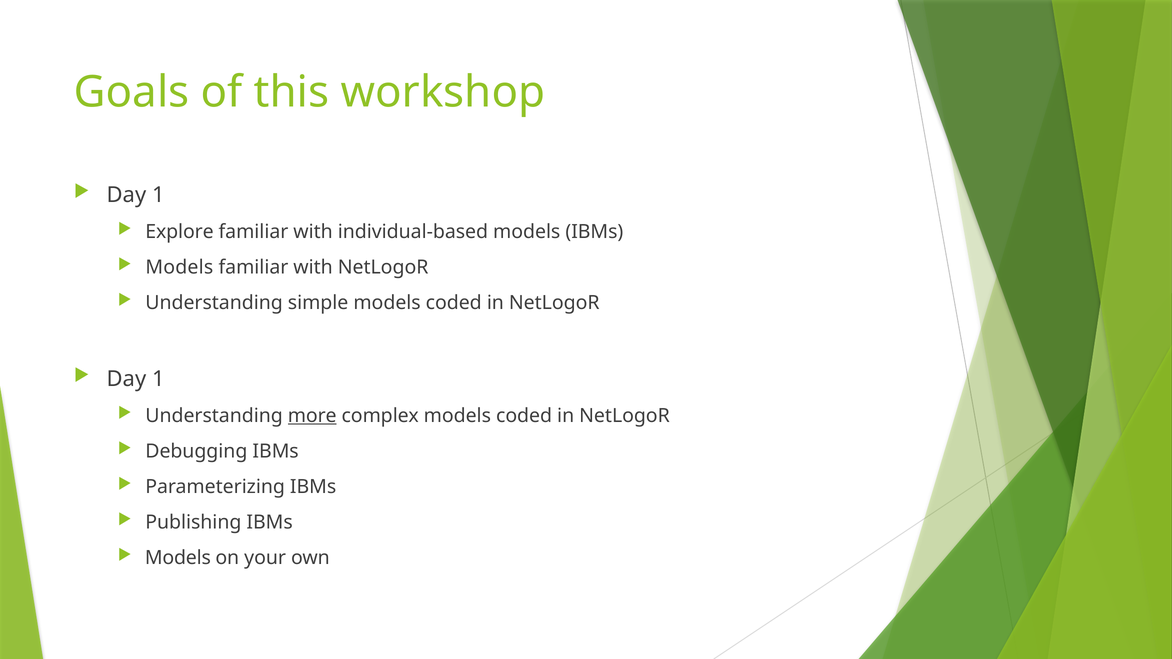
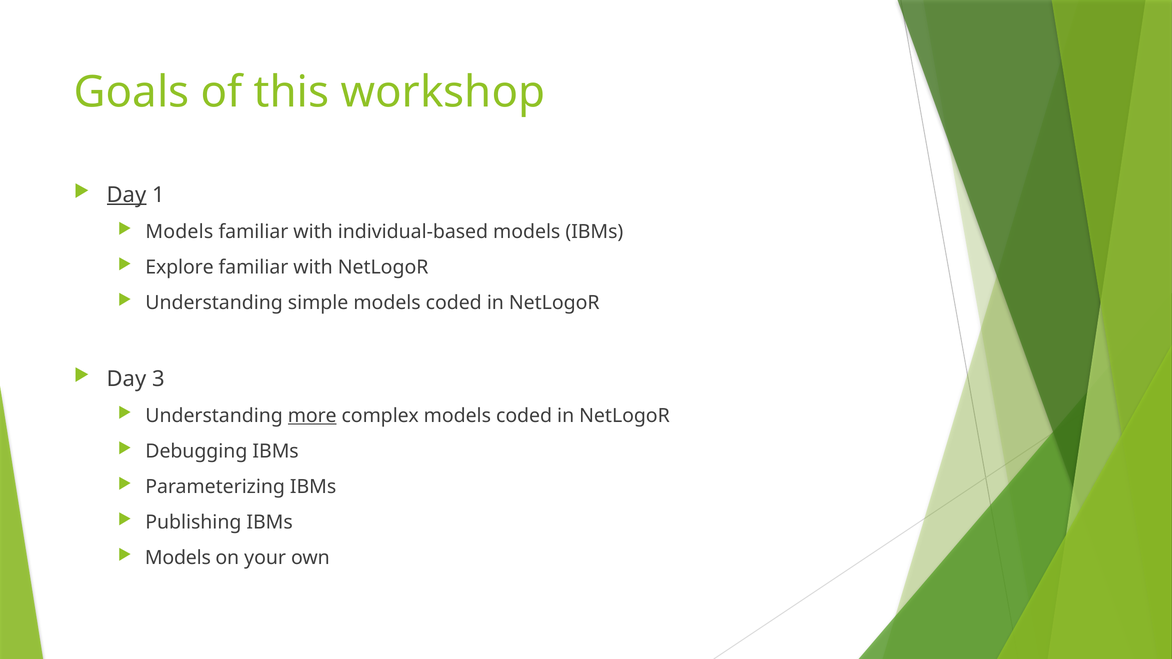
Day at (127, 195) underline: none -> present
Explore at (179, 232): Explore -> Models
Models at (179, 267): Models -> Explore
1 at (158, 379): 1 -> 3
